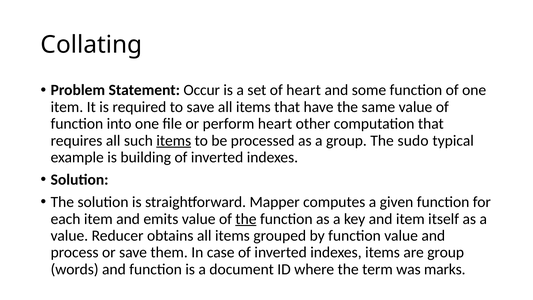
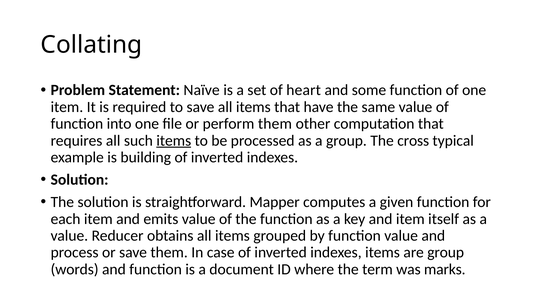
Occur: Occur -> Naïve
perform heart: heart -> them
sudo: sudo -> cross
the at (246, 219) underline: present -> none
